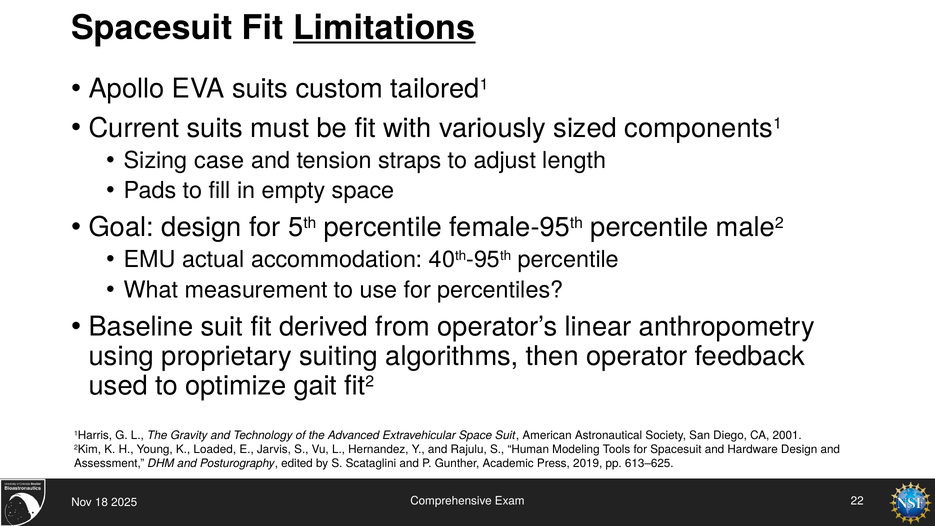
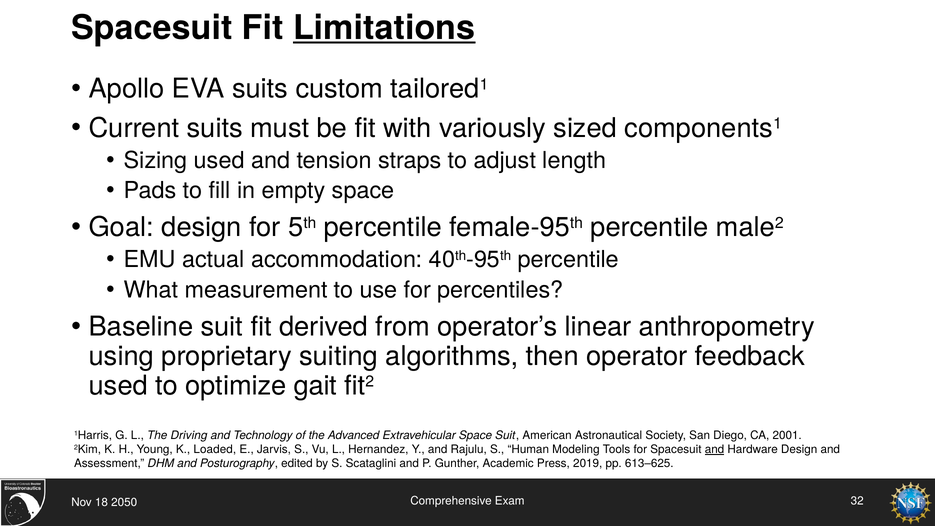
Sizing case: case -> used
Gravity: Gravity -> Driving
and at (715, 449) underline: none -> present
22: 22 -> 32
2025: 2025 -> 2050
